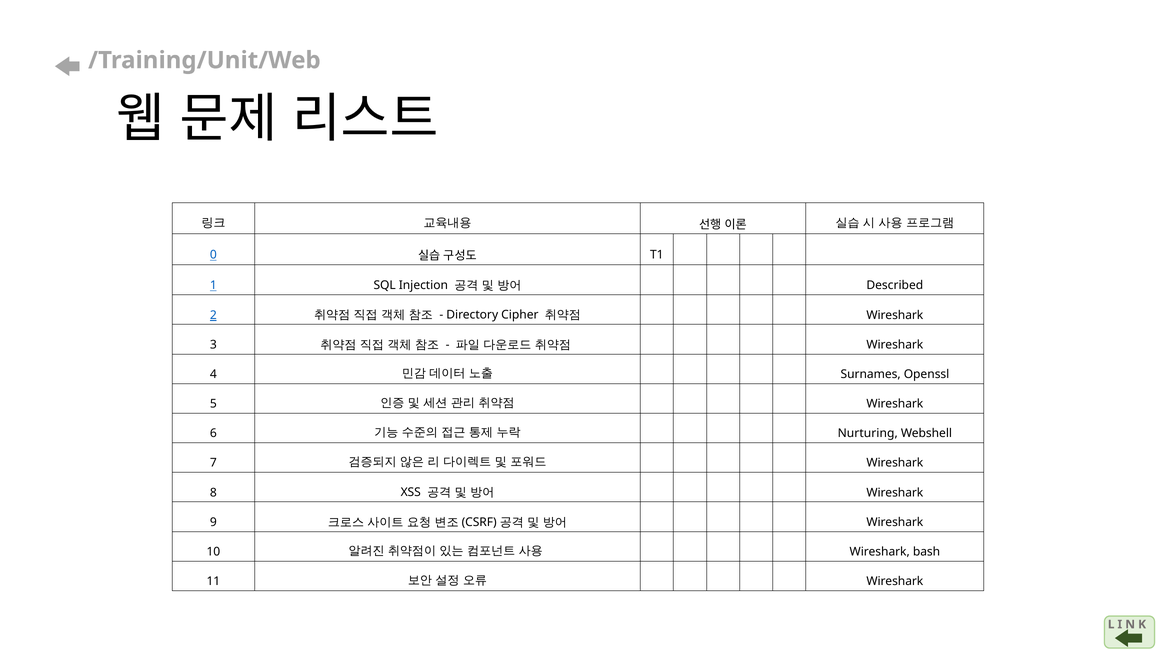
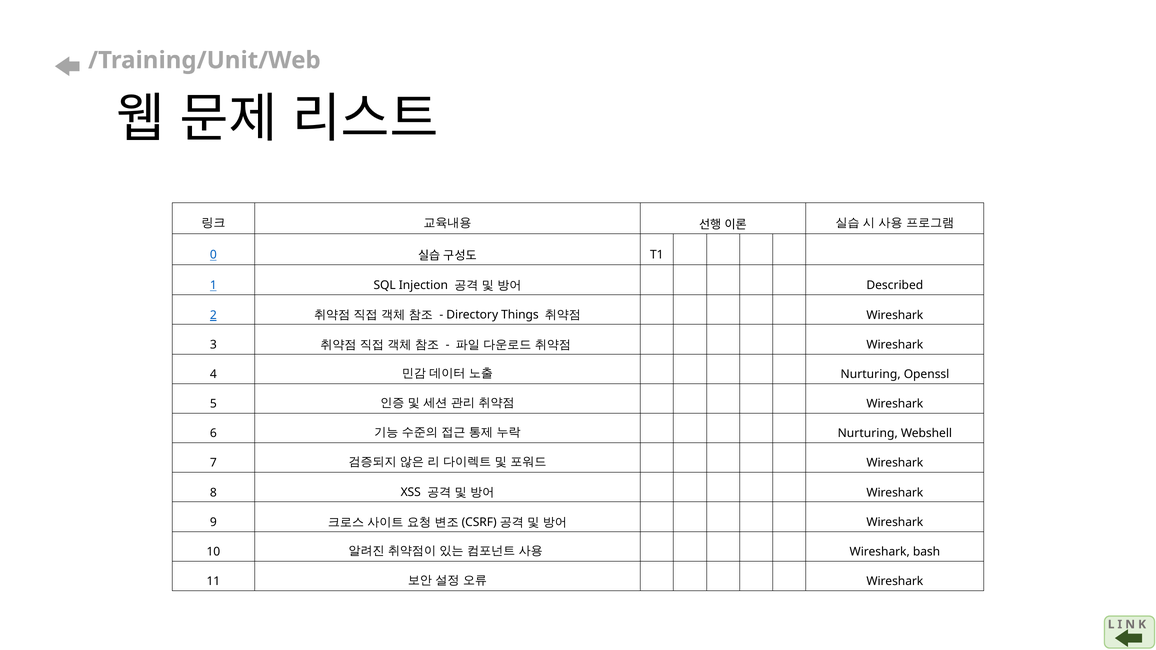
Cipher: Cipher -> Things
Surnames at (871, 375): Surnames -> Nurturing
